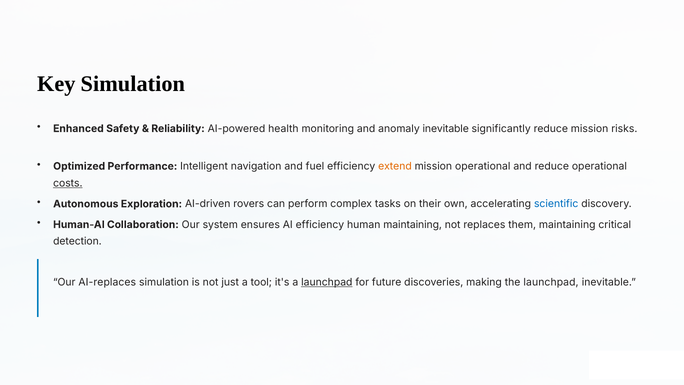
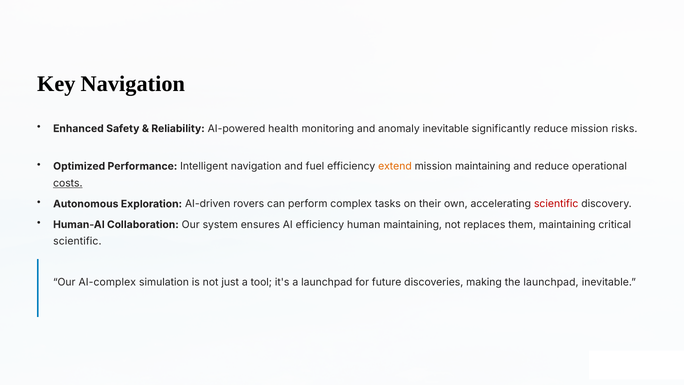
Key Simulation: Simulation -> Navigation
mission operational: operational -> maintaining
scientific at (556, 204) colour: blue -> red
detection at (77, 241): detection -> scientific
AI-replaces: AI-replaces -> AI-complex
launchpad at (327, 282) underline: present -> none
